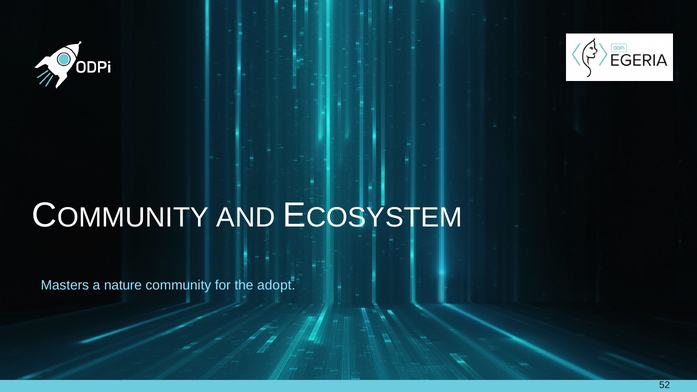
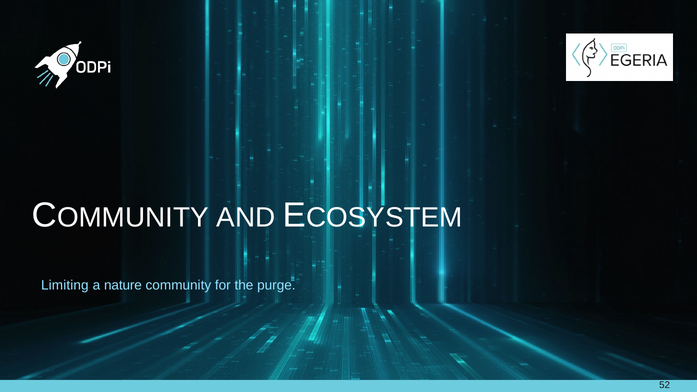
Masters: Masters -> Limiting
adopt: adopt -> purge
